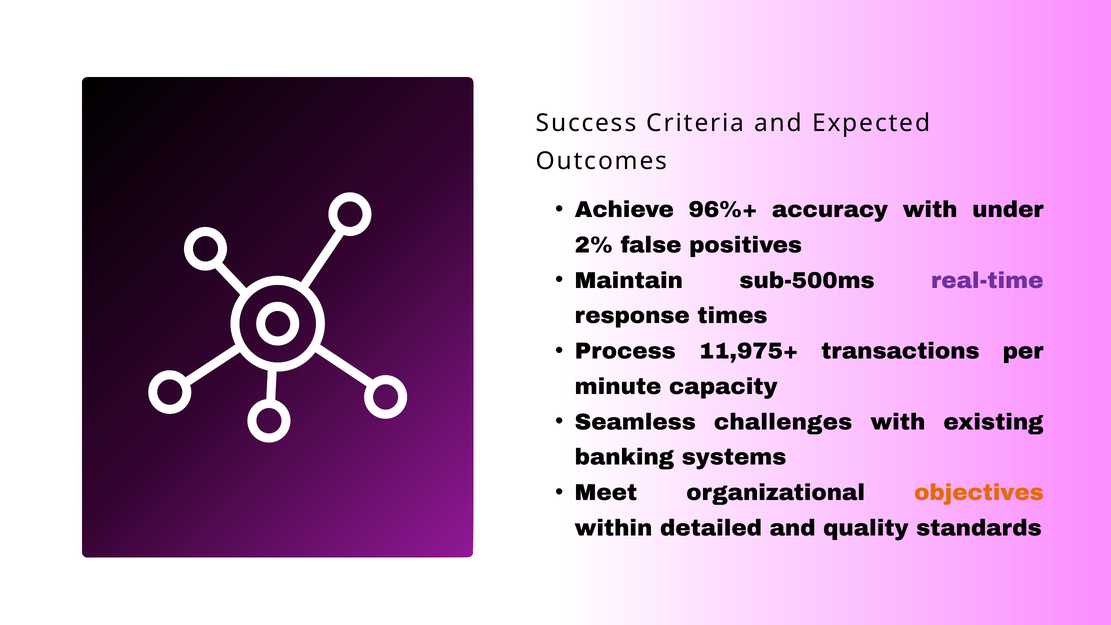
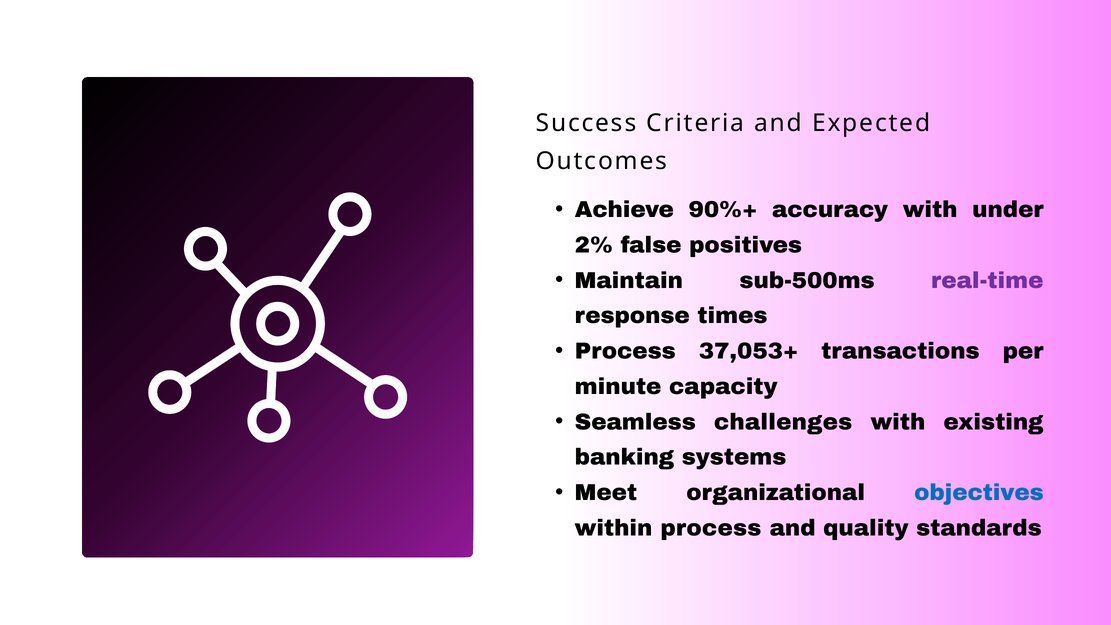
96%+: 96%+ -> 90%+
11,975+: 11,975+ -> 37,053+
objectives colour: orange -> blue
within detailed: detailed -> process
